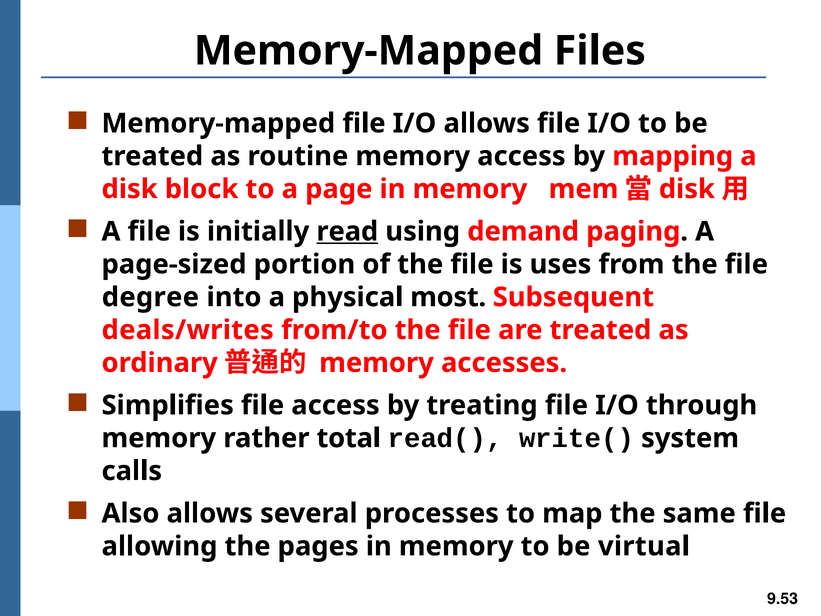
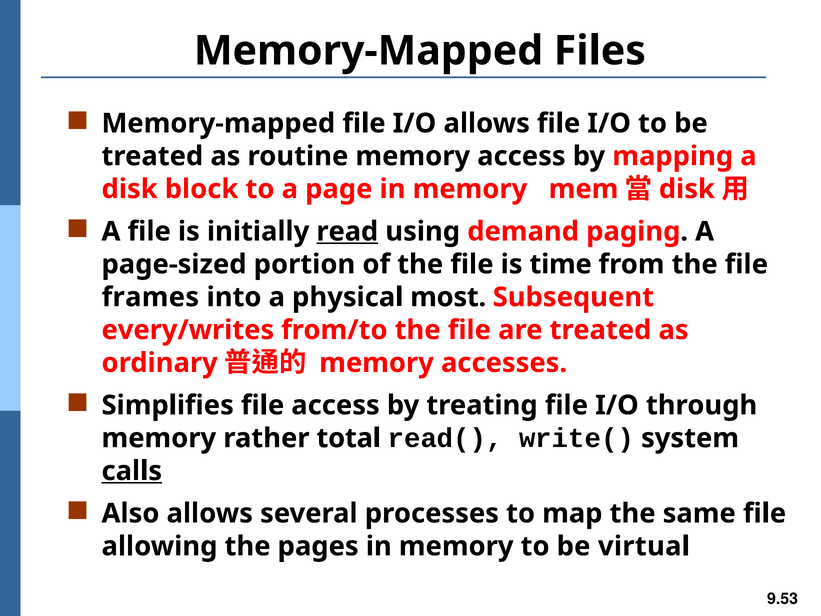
uses: uses -> time
degree: degree -> frames
deals/writes: deals/writes -> every/writes
calls underline: none -> present
